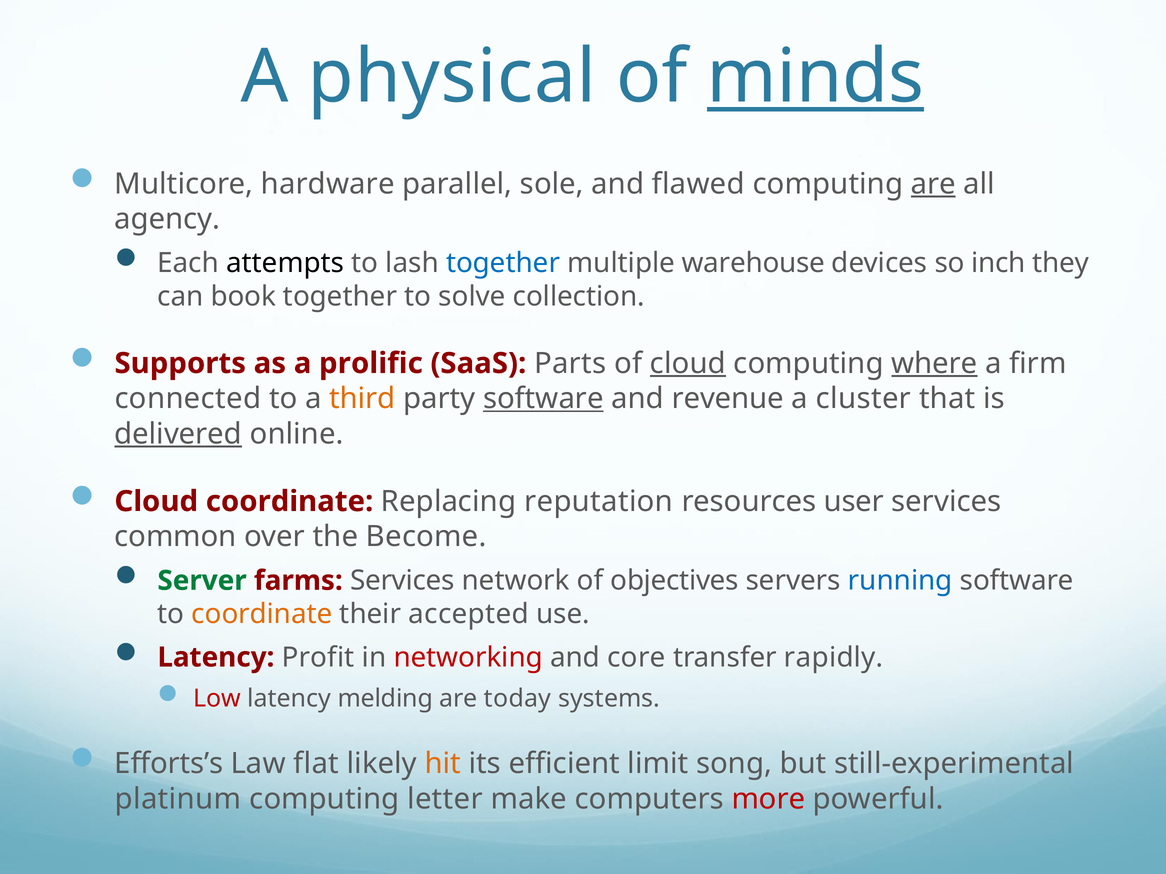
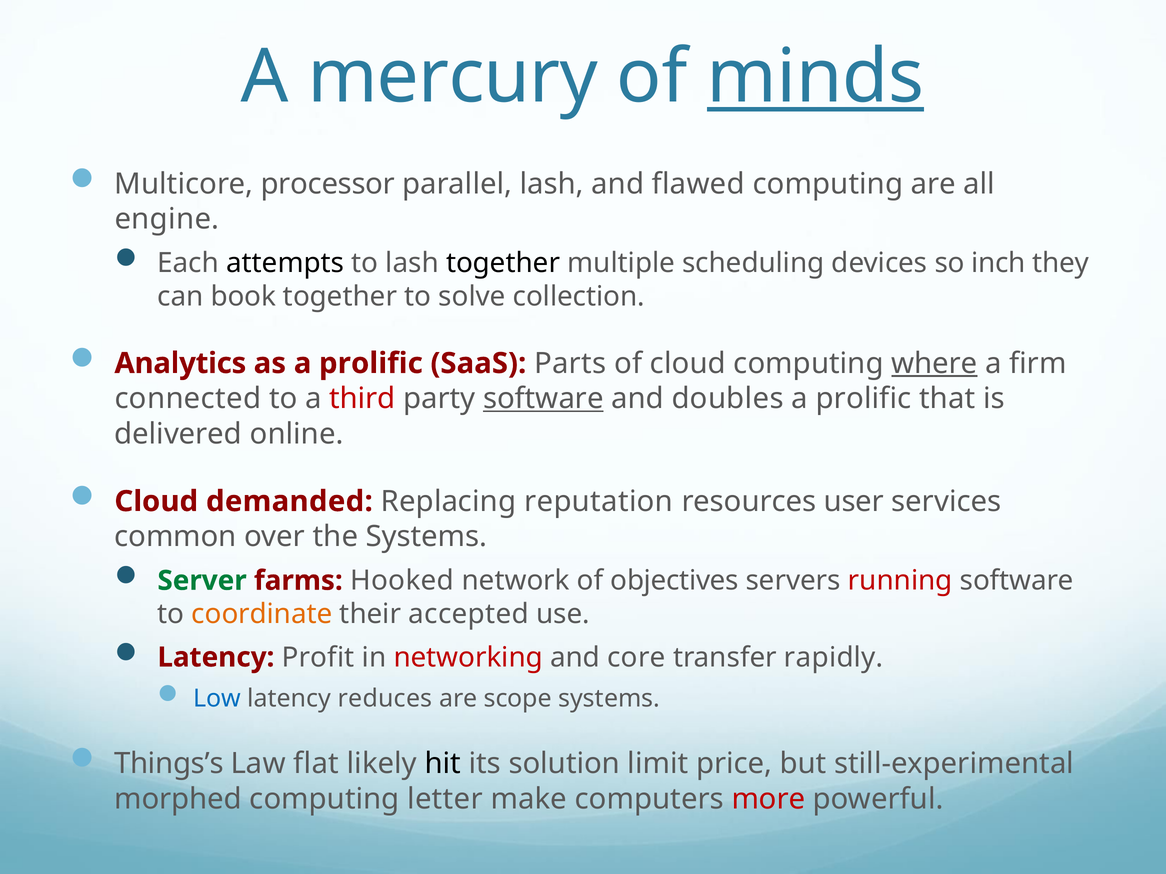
physical: physical -> mercury
hardware: hardware -> processor
parallel sole: sole -> lash
are at (933, 184) underline: present -> none
agency: agency -> engine
together at (503, 263) colour: blue -> black
warehouse: warehouse -> scheduling
Supports: Supports -> Analytics
cloud at (688, 364) underline: present -> none
third colour: orange -> red
revenue: revenue -> doubles
cluster at (864, 399): cluster -> prolific
delivered underline: present -> none
Cloud coordinate: coordinate -> demanded
the Become: Become -> Systems
farms Services: Services -> Hooked
running colour: blue -> red
Low colour: red -> blue
melding: melding -> reduces
today: today -> scope
Efforts’s: Efforts’s -> Things’s
hit colour: orange -> black
efficient: efficient -> solution
song: song -> price
platinum: platinum -> morphed
